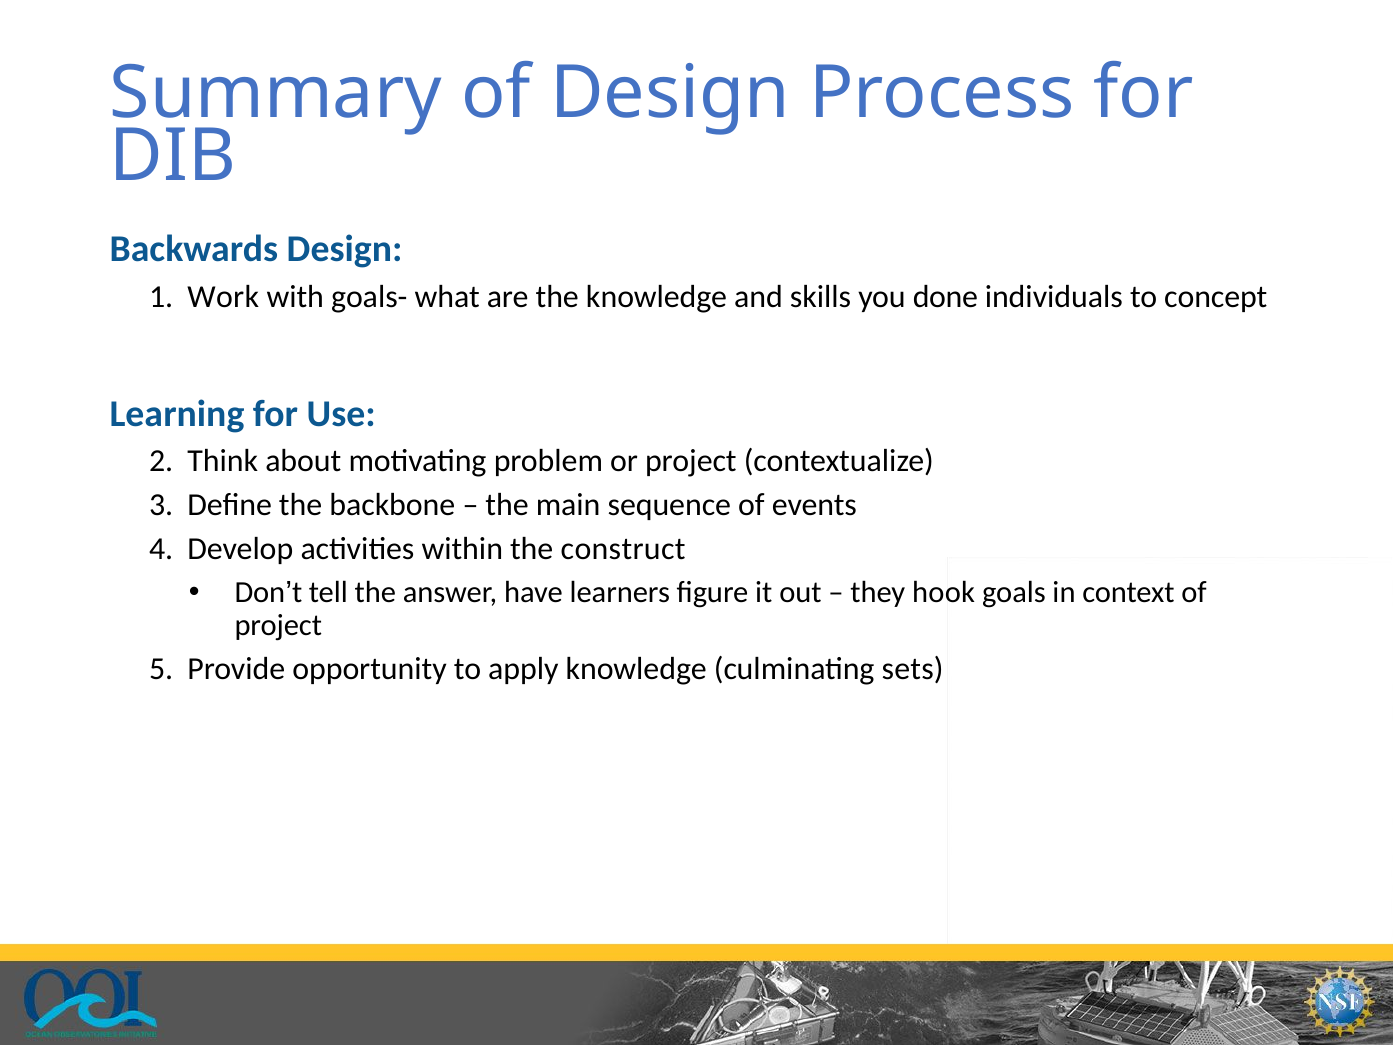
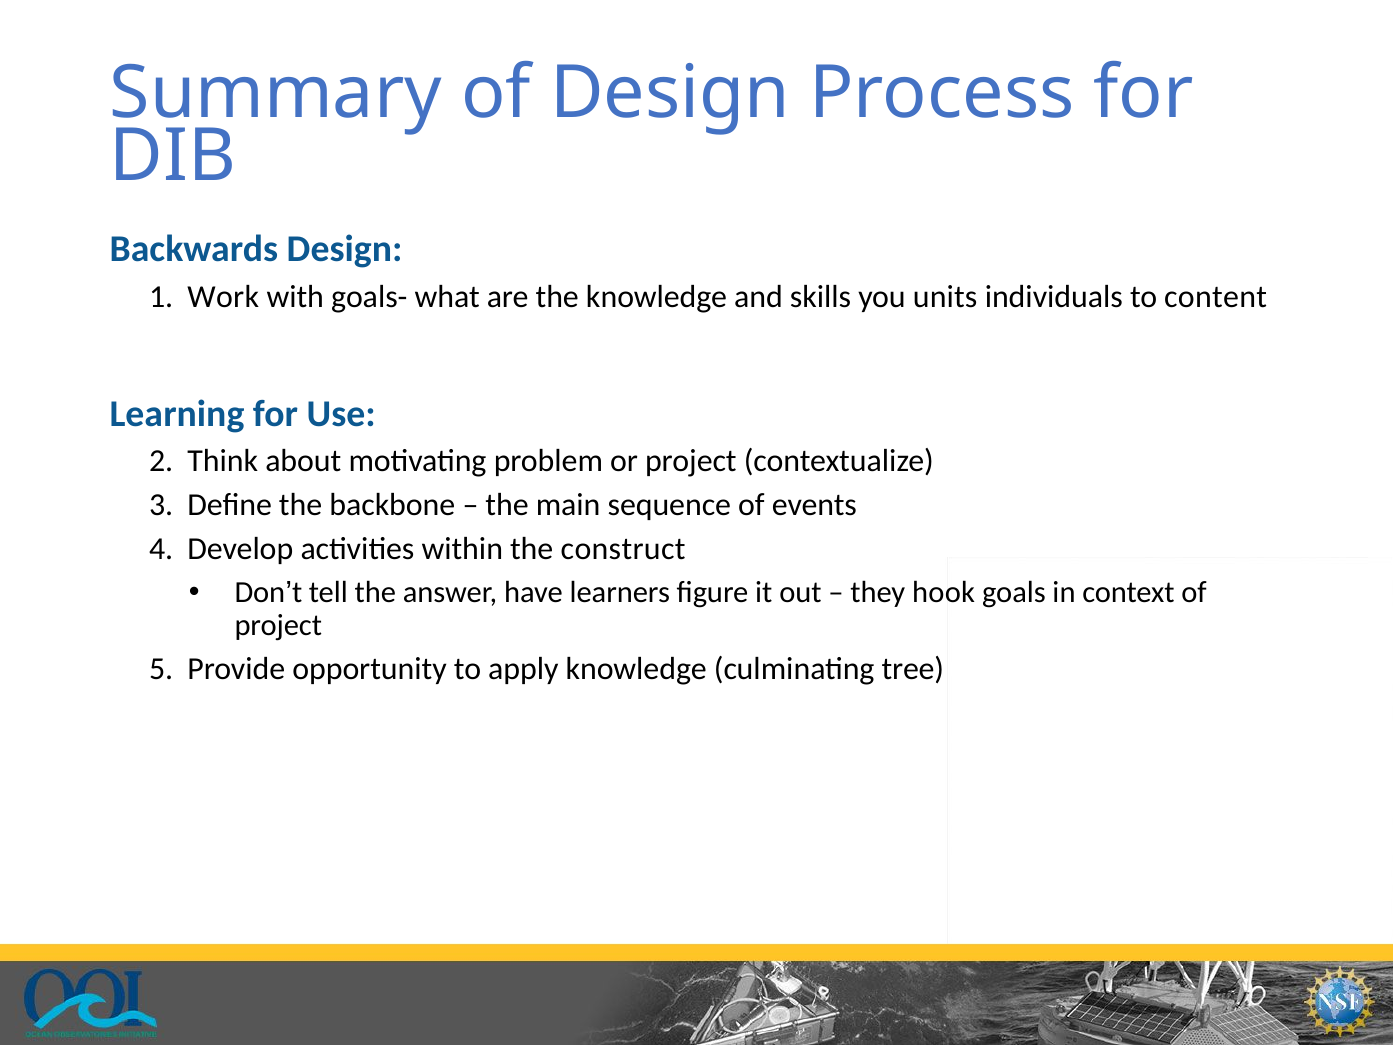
done: done -> units
concept: concept -> content
sets: sets -> tree
